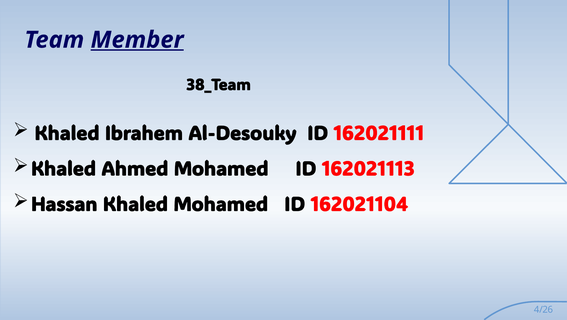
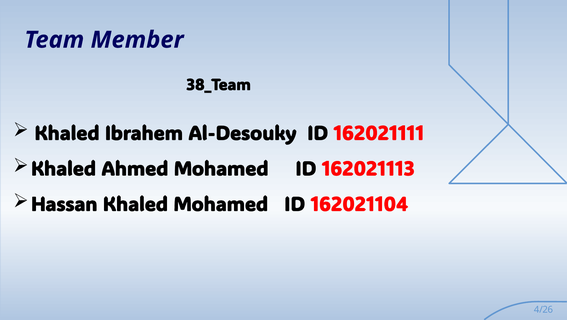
Member underline: present -> none
